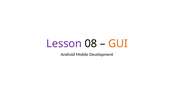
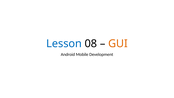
Lesson colour: purple -> blue
